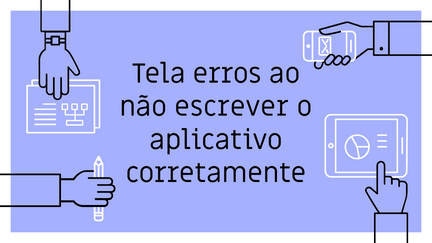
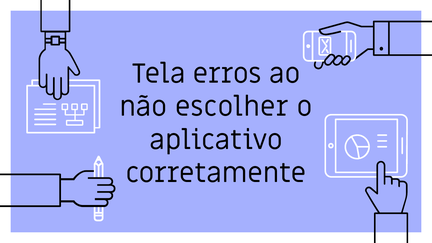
escrever: escrever -> escolher
